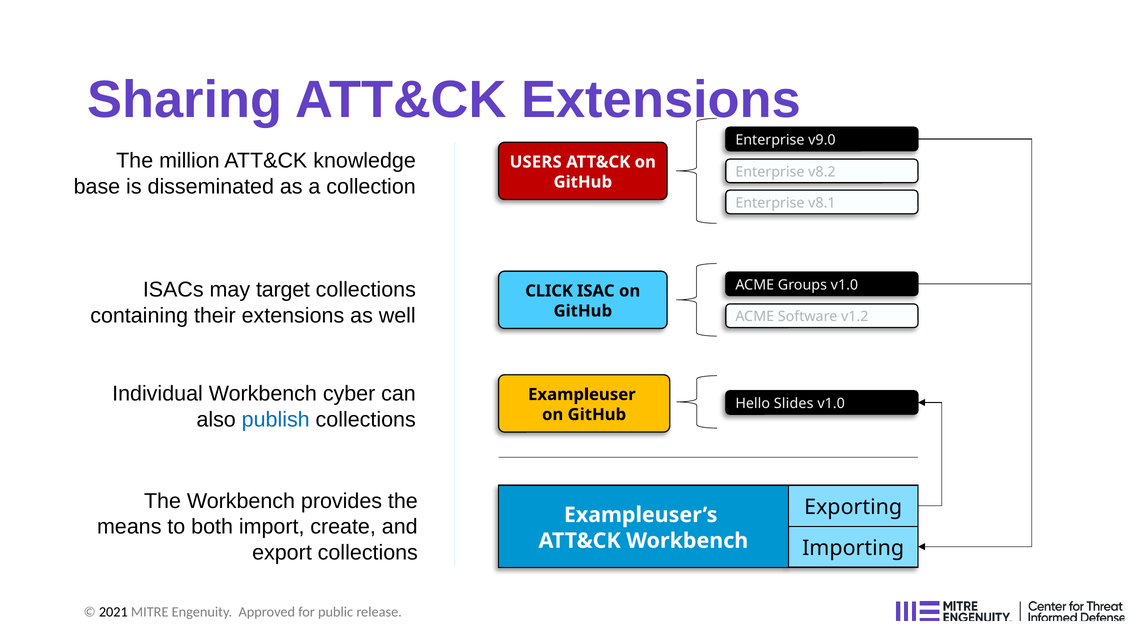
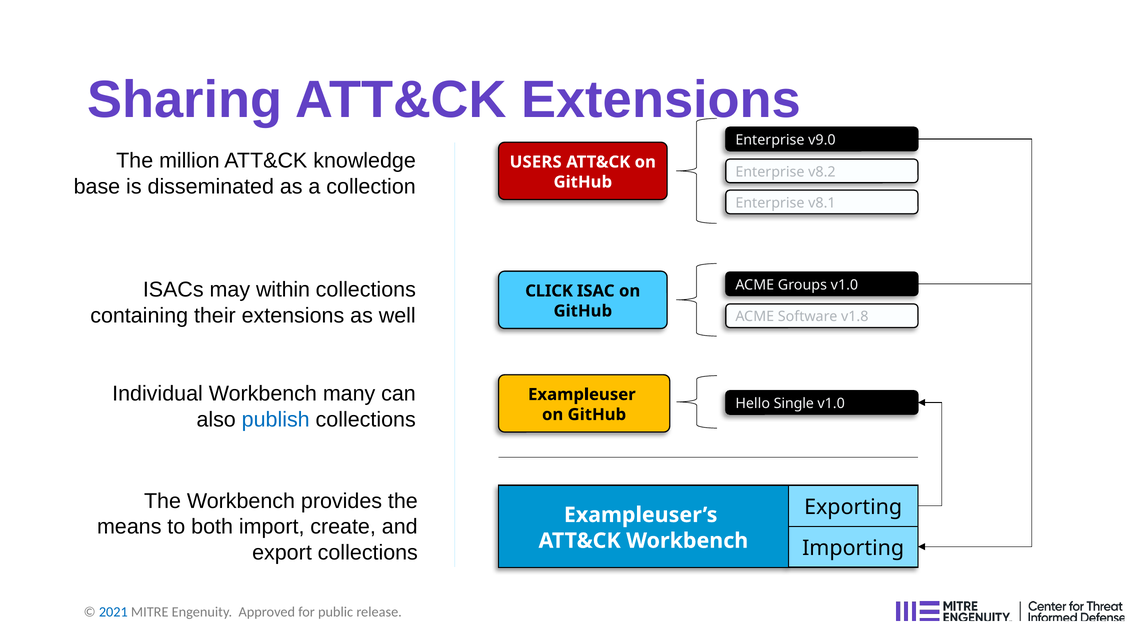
target: target -> within
v1.2: v1.2 -> v1.8
cyber: cyber -> many
Slides: Slides -> Single
2021 colour: black -> blue
